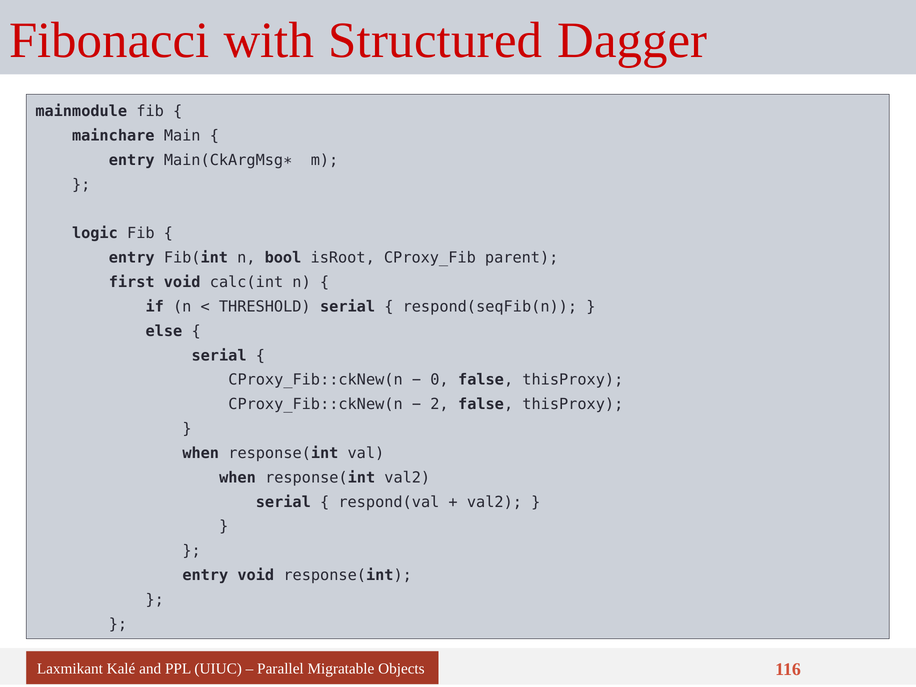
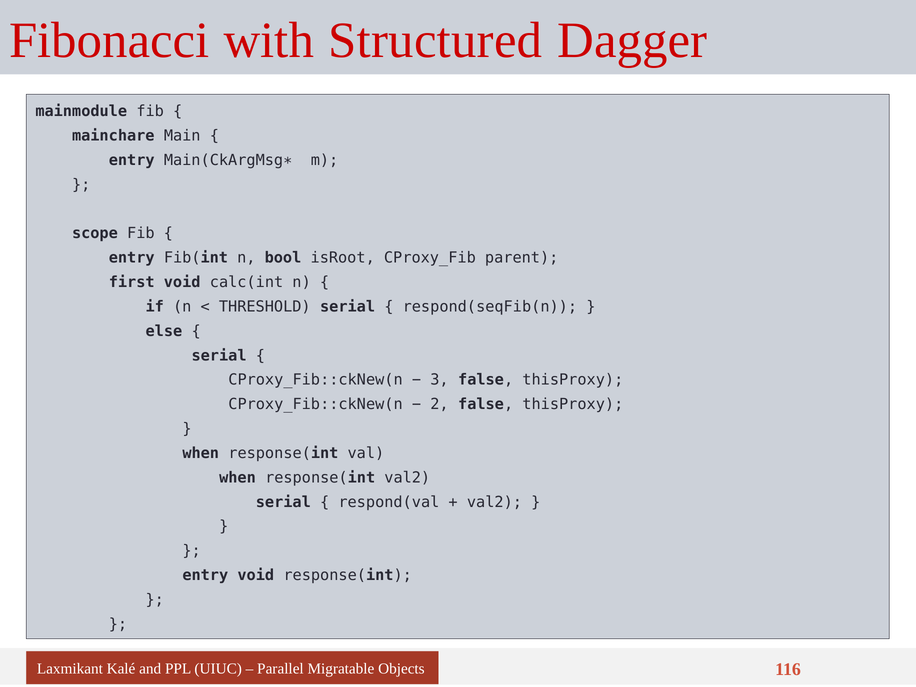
logic: logic -> scope
0: 0 -> 3
